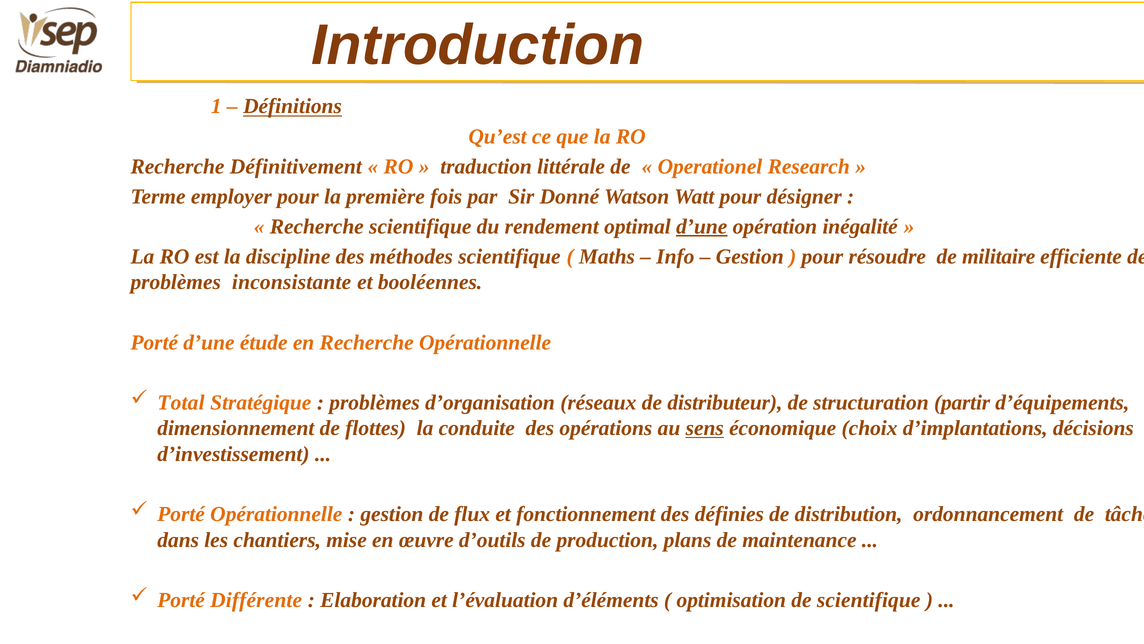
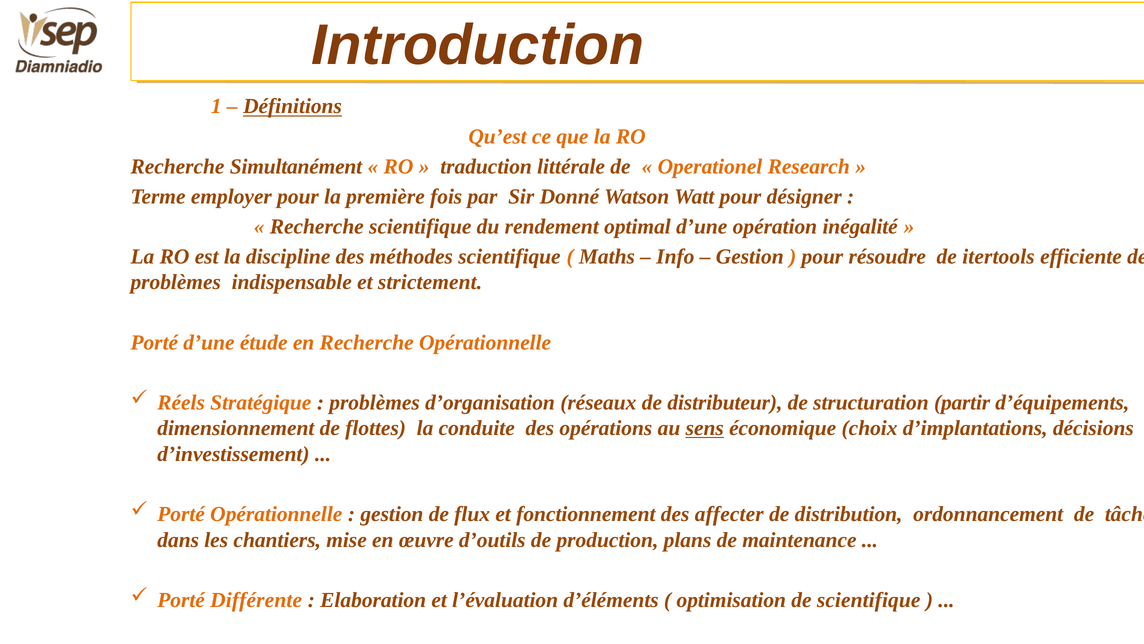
Définitivement: Définitivement -> Simultanément
d’une at (702, 226) underline: present -> none
militaire: militaire -> itertools
inconsistante: inconsistante -> indispensable
booléennes: booléennes -> strictement
Total: Total -> Réels
définies: définies -> affecter
